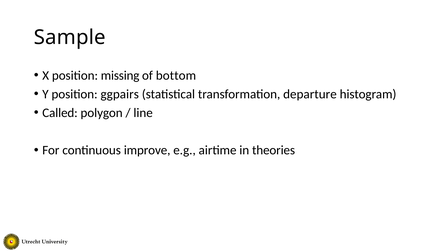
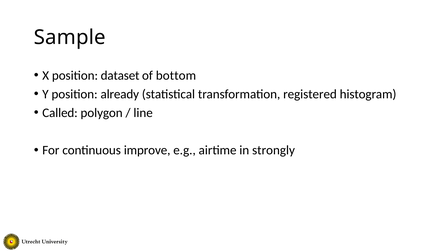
missing: missing -> dataset
ggpairs: ggpairs -> already
departure: departure -> registered
theories: theories -> strongly
